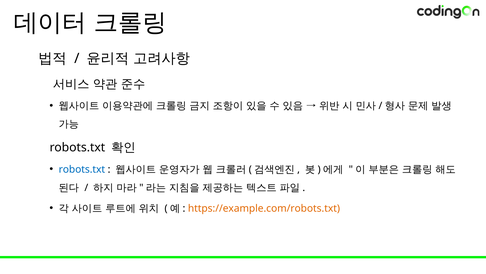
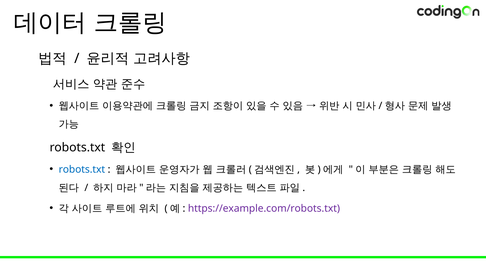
https://example.com/robots.txt colour: orange -> purple
